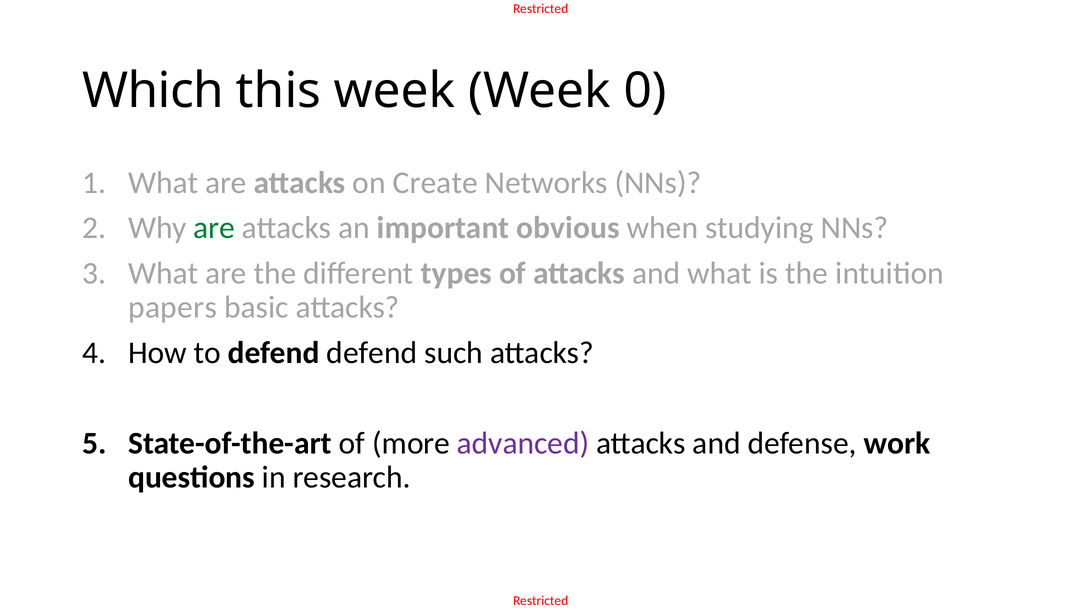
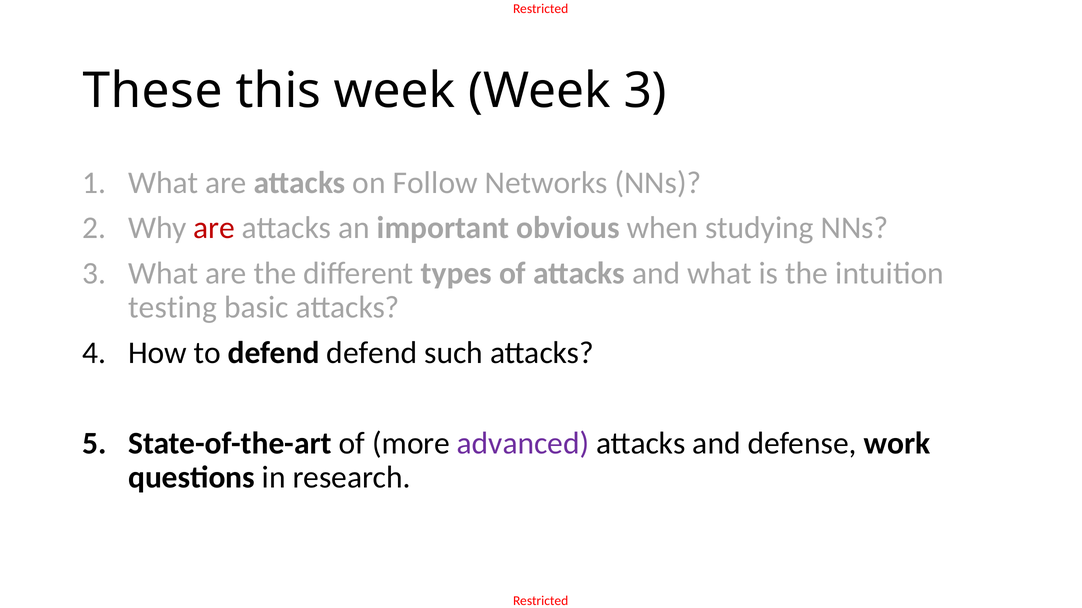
Which: Which -> These
Week 0: 0 -> 3
Create: Create -> Follow
are at (214, 228) colour: green -> red
papers: papers -> testing
